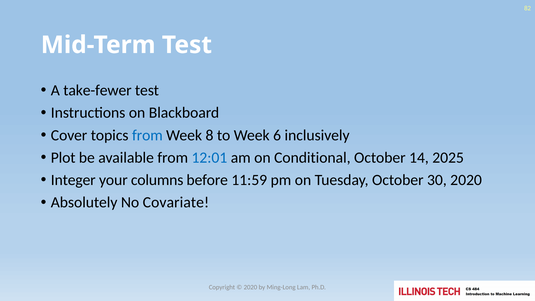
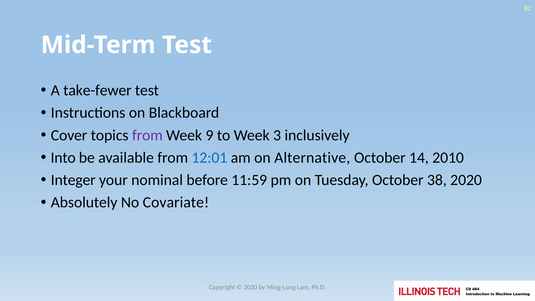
from at (147, 135) colour: blue -> purple
8: 8 -> 9
6: 6 -> 3
Plot: Plot -> Into
Conditional: Conditional -> Alternative
2025: 2025 -> 2010
columns: columns -> nominal
30: 30 -> 38
